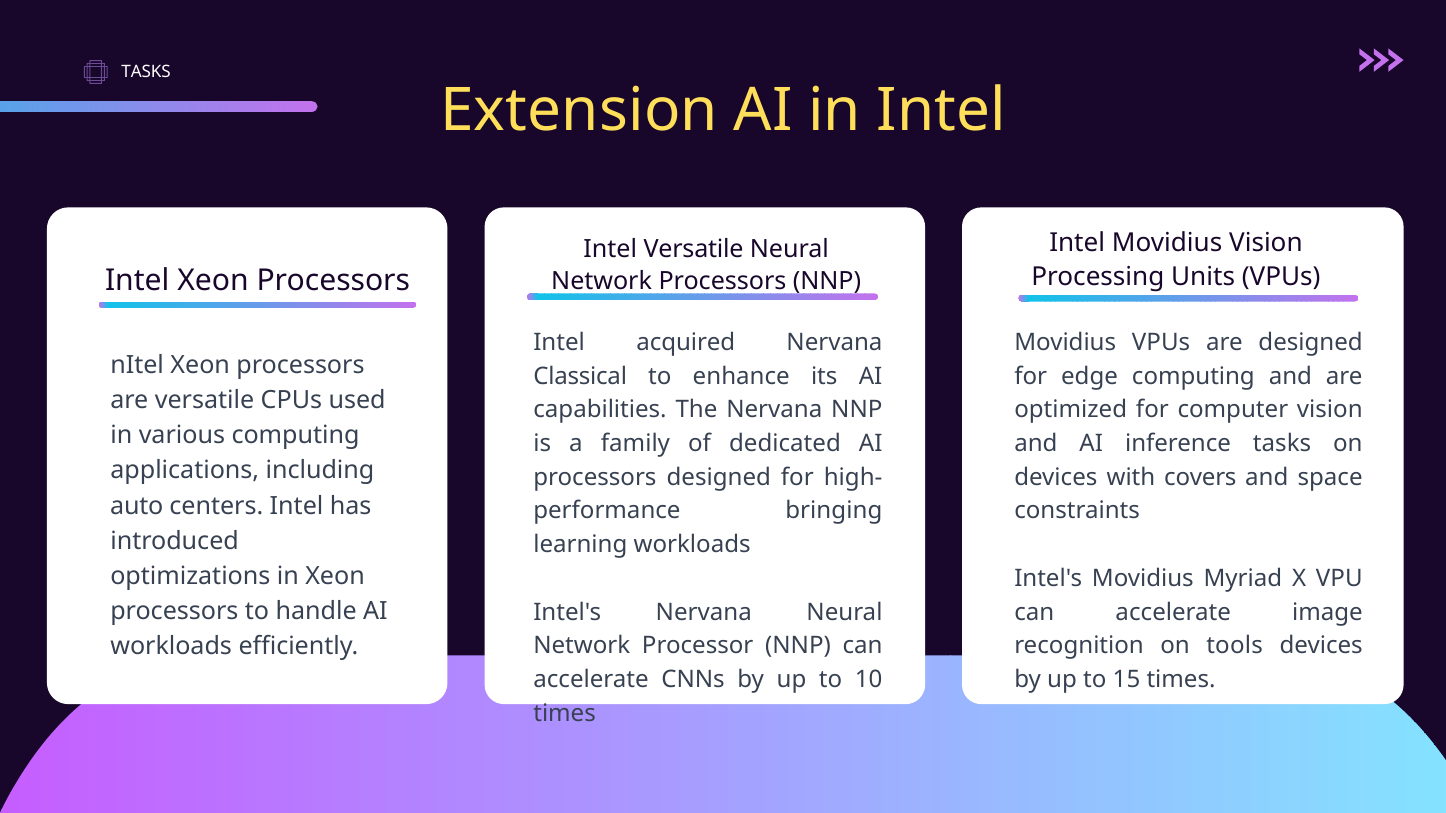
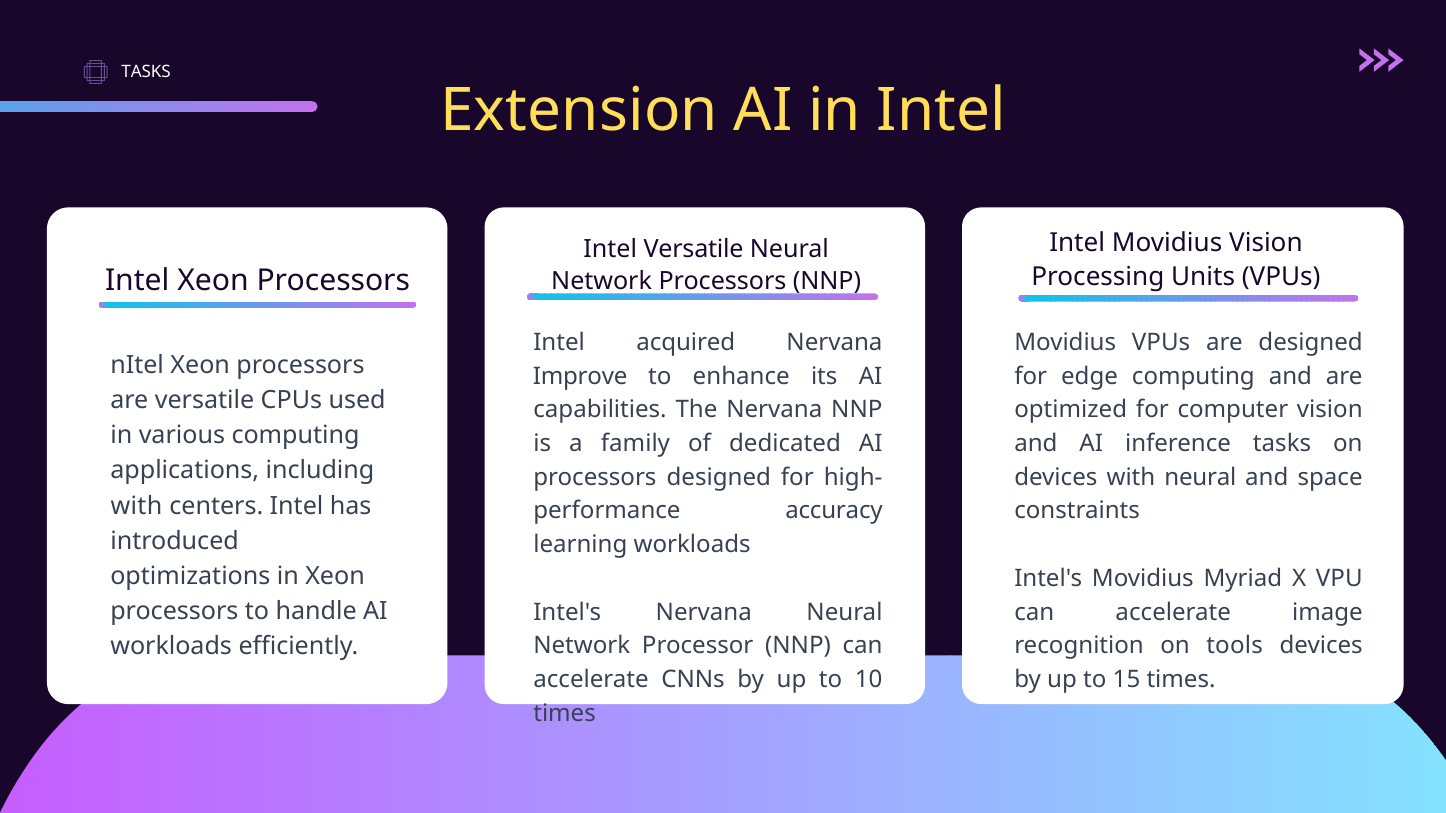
Classical: Classical -> Improve
with covers: covers -> neural
auto at (137, 506): auto -> with
bringing: bringing -> accuracy
